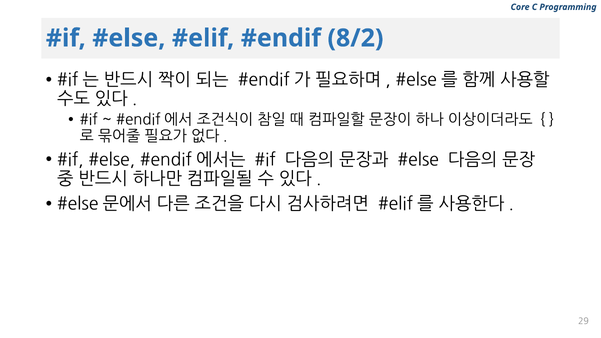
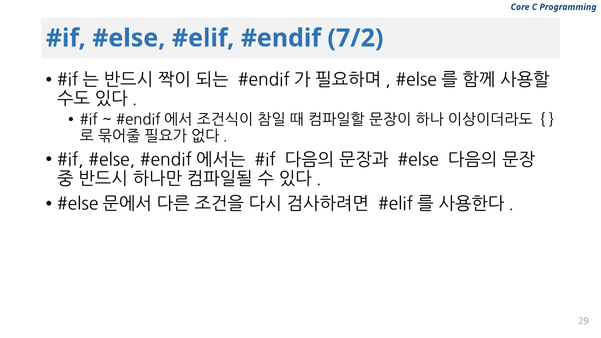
8/2: 8/2 -> 7/2
